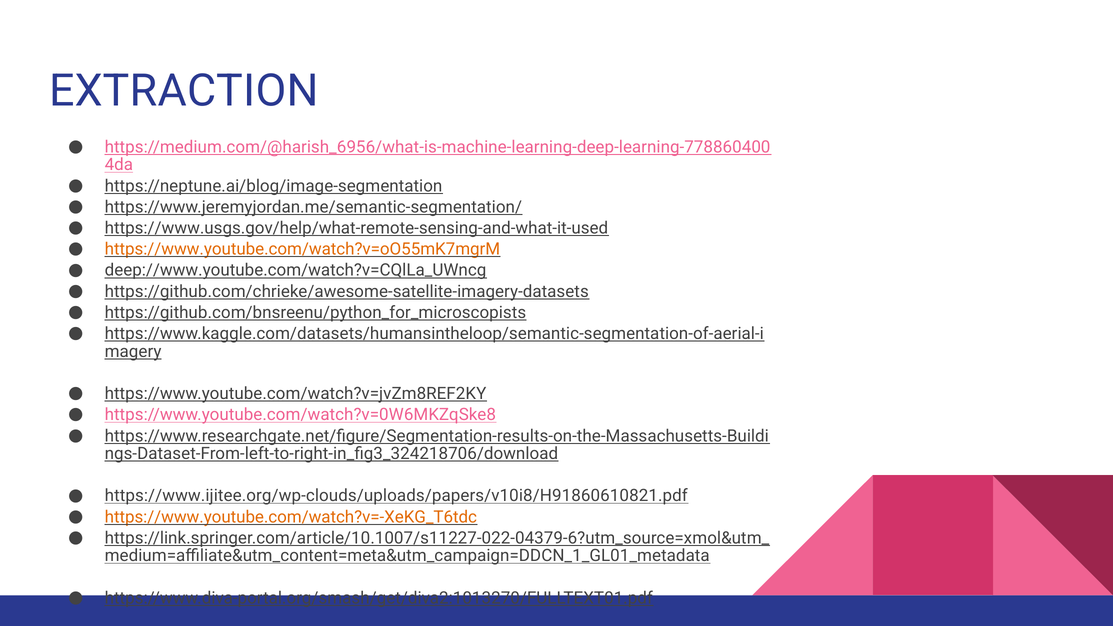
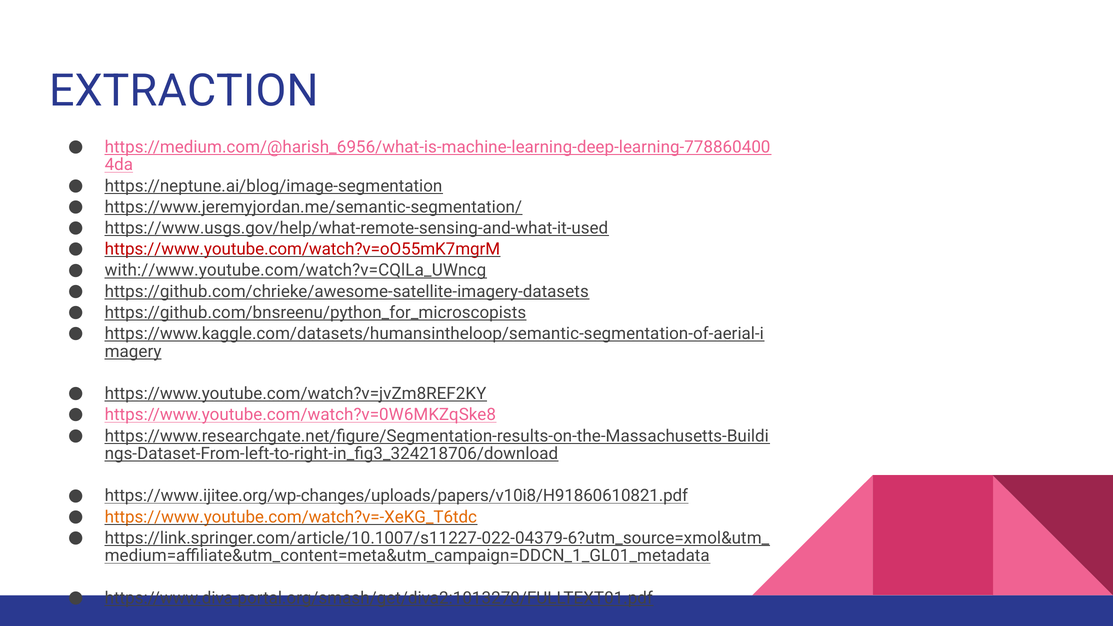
https://www.youtube.com/watch?v=oO55mK7mgrM colour: orange -> red
deep://www.youtube.com/watch?v=CQlLa_UWncg: deep://www.youtube.com/watch?v=CQlLa_UWncg -> with://www.youtube.com/watch?v=CQlLa_UWncg
https://www.ijitee.org/wp-clouds/uploads/papers/v10i8/H91860610821.pdf: https://www.ijitee.org/wp-clouds/uploads/papers/v10i8/H91860610821.pdf -> https://www.ijitee.org/wp-changes/uploads/papers/v10i8/H91860610821.pdf
